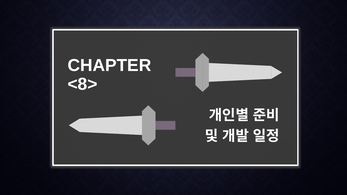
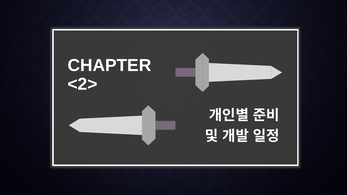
<8>: <8> -> <2>
